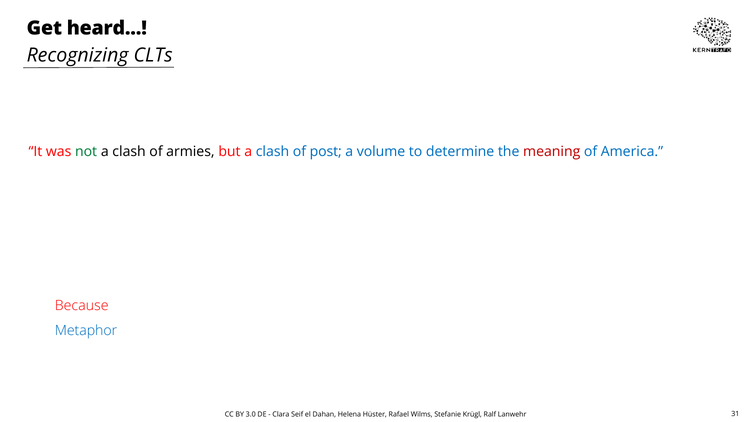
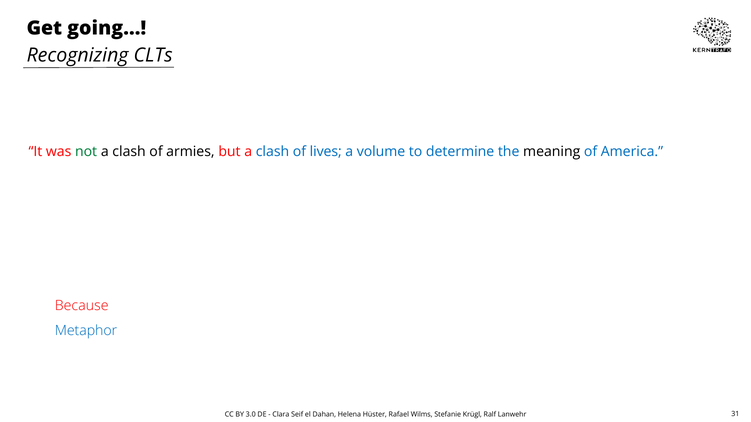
heard: heard -> going
post: post -> lives
meaning colour: red -> black
